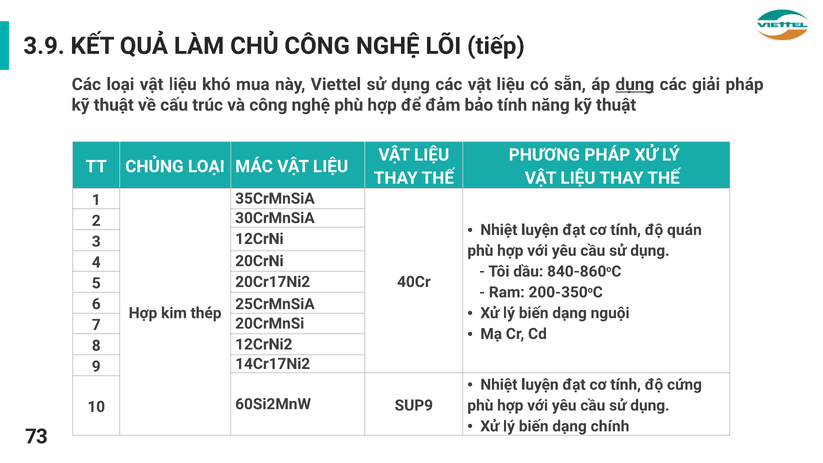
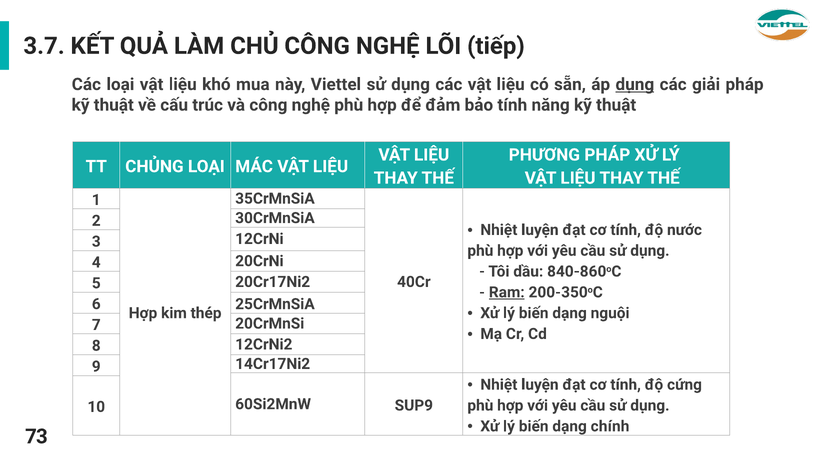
3.9: 3.9 -> 3.7
quán: quán -> nước
Ram underline: none -> present
